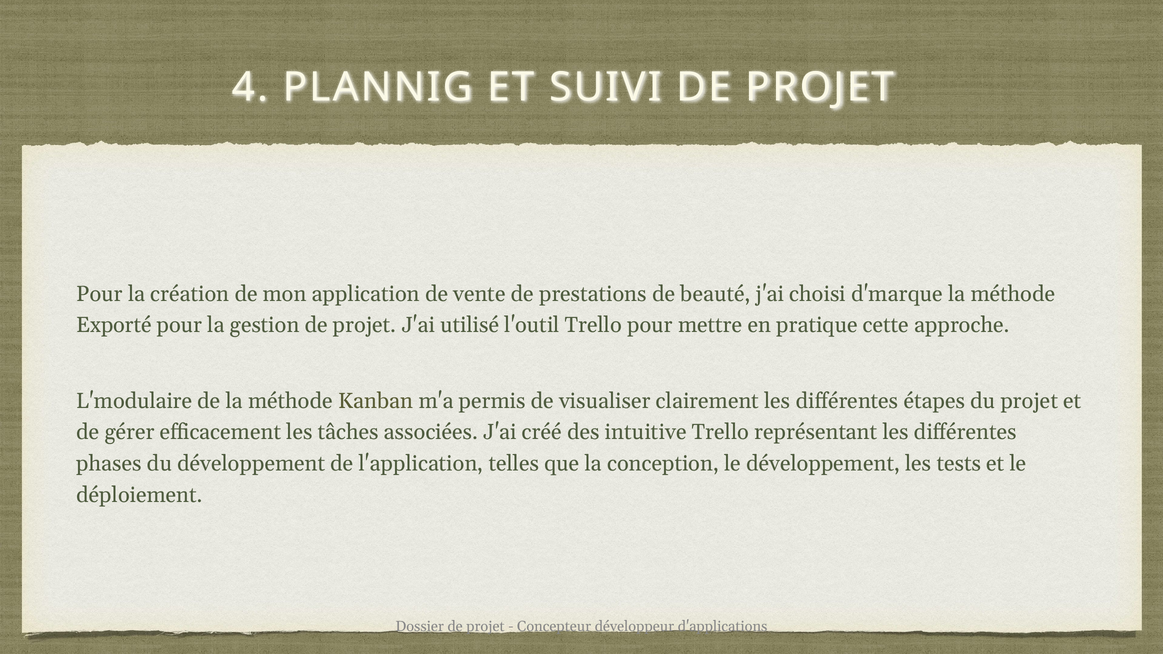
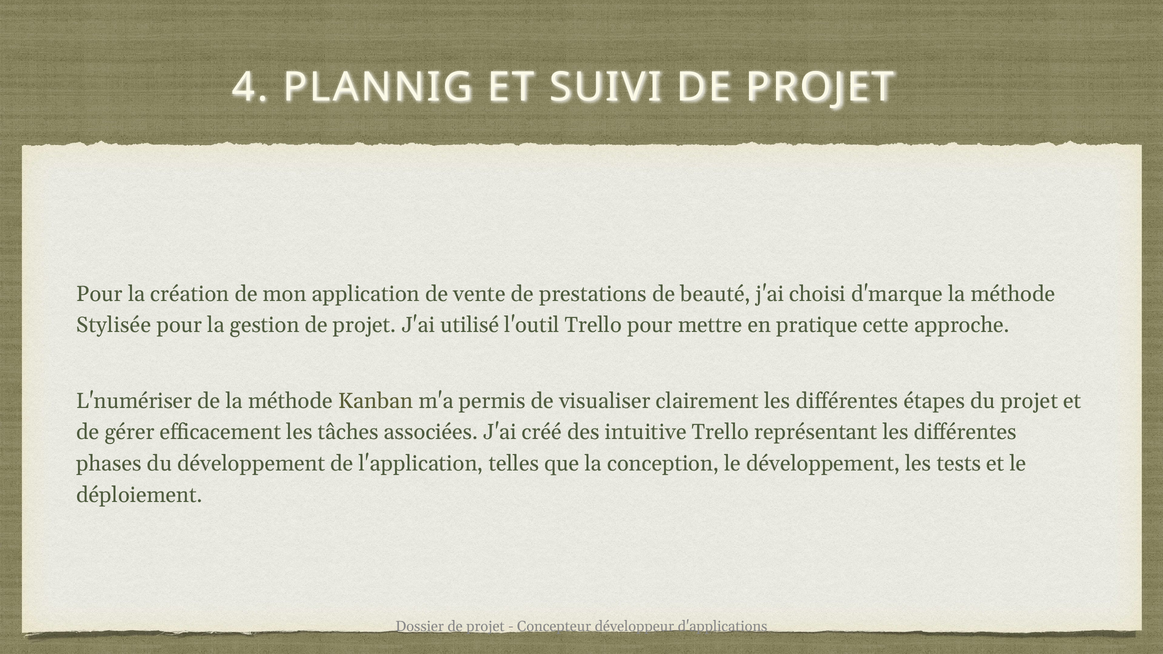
Exporté: Exporté -> Stylisée
L'modulaire: L'modulaire -> L'numériser
